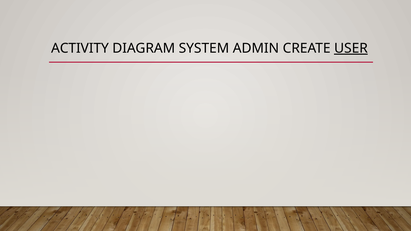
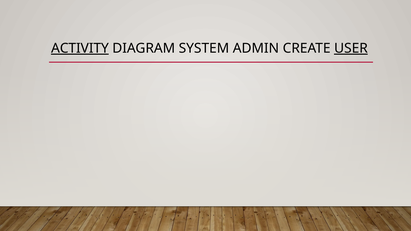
ACTIVITY underline: none -> present
